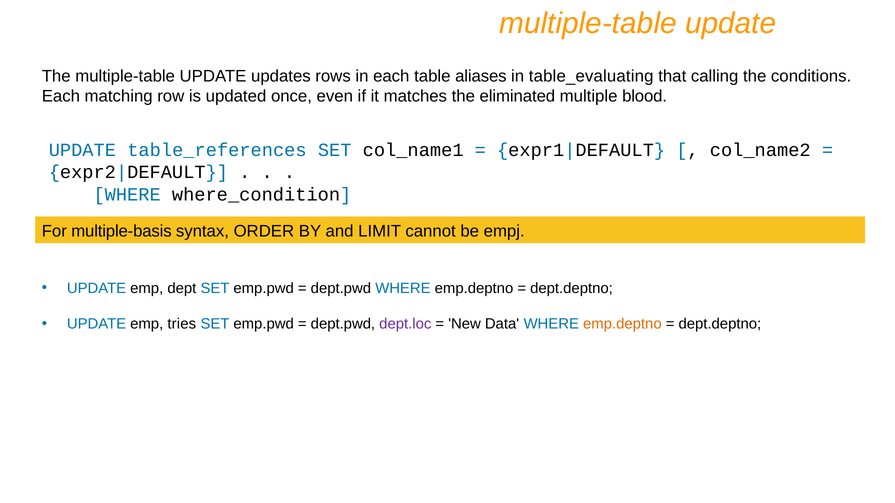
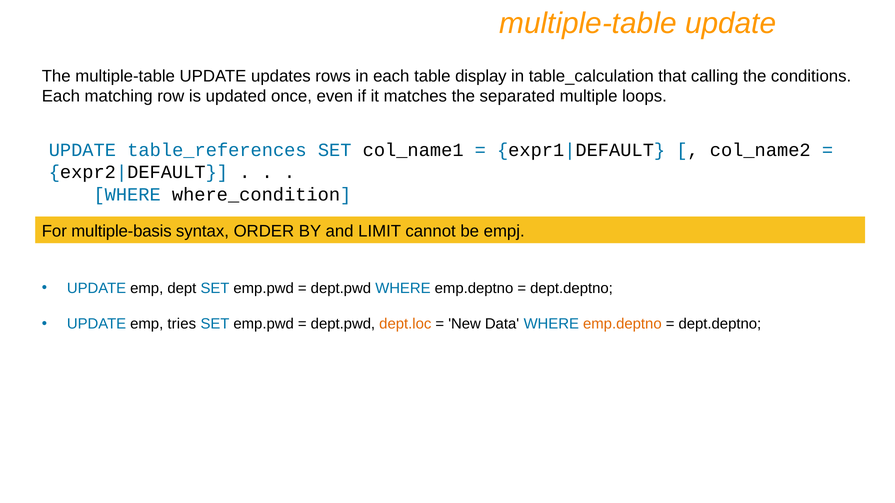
aliases: aliases -> display
table_evaluating: table_evaluating -> table_calculation
eliminated: eliminated -> separated
blood: blood -> loops
dept.loc colour: purple -> orange
